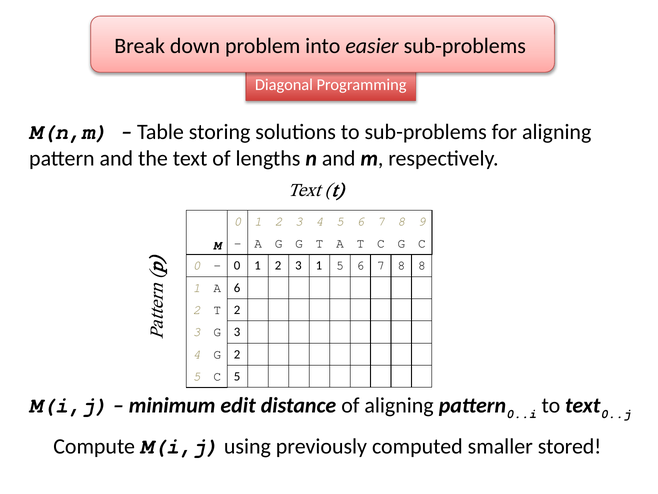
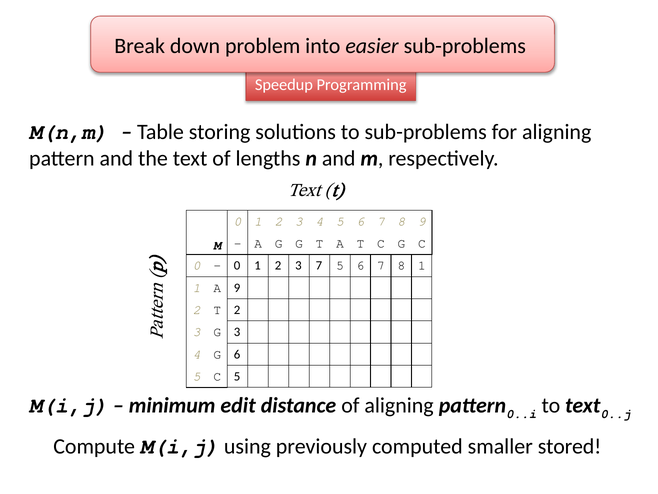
Diagonal: Diagonal -> Speedup
3 1: 1 -> 7
8 8: 8 -> 1
A 6: 6 -> 9
G 2: 2 -> 6
